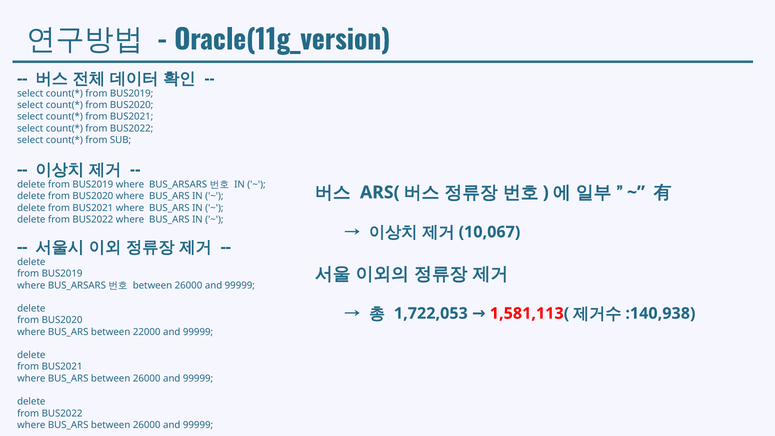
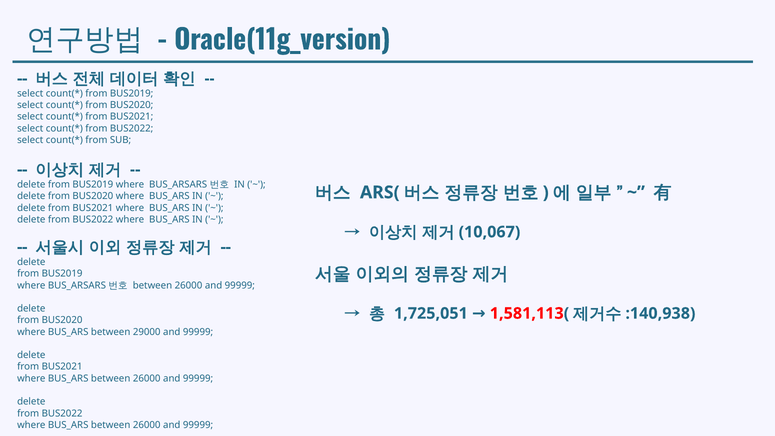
1,722,053: 1,722,053 -> 1,725,051
22000: 22000 -> 29000
